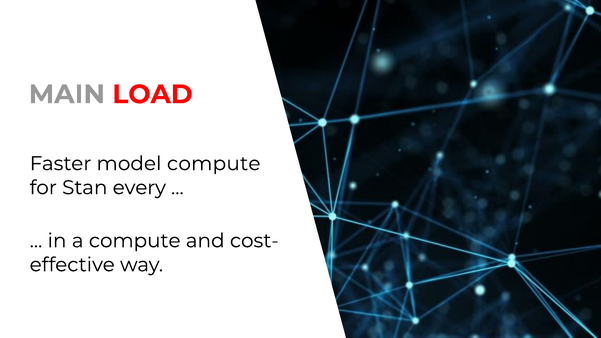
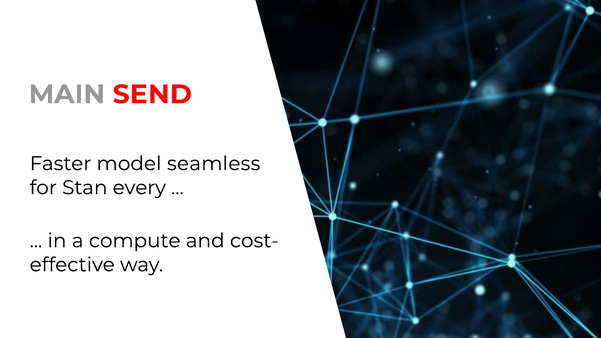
LOAD: LOAD -> SEND
model compute: compute -> seamless
